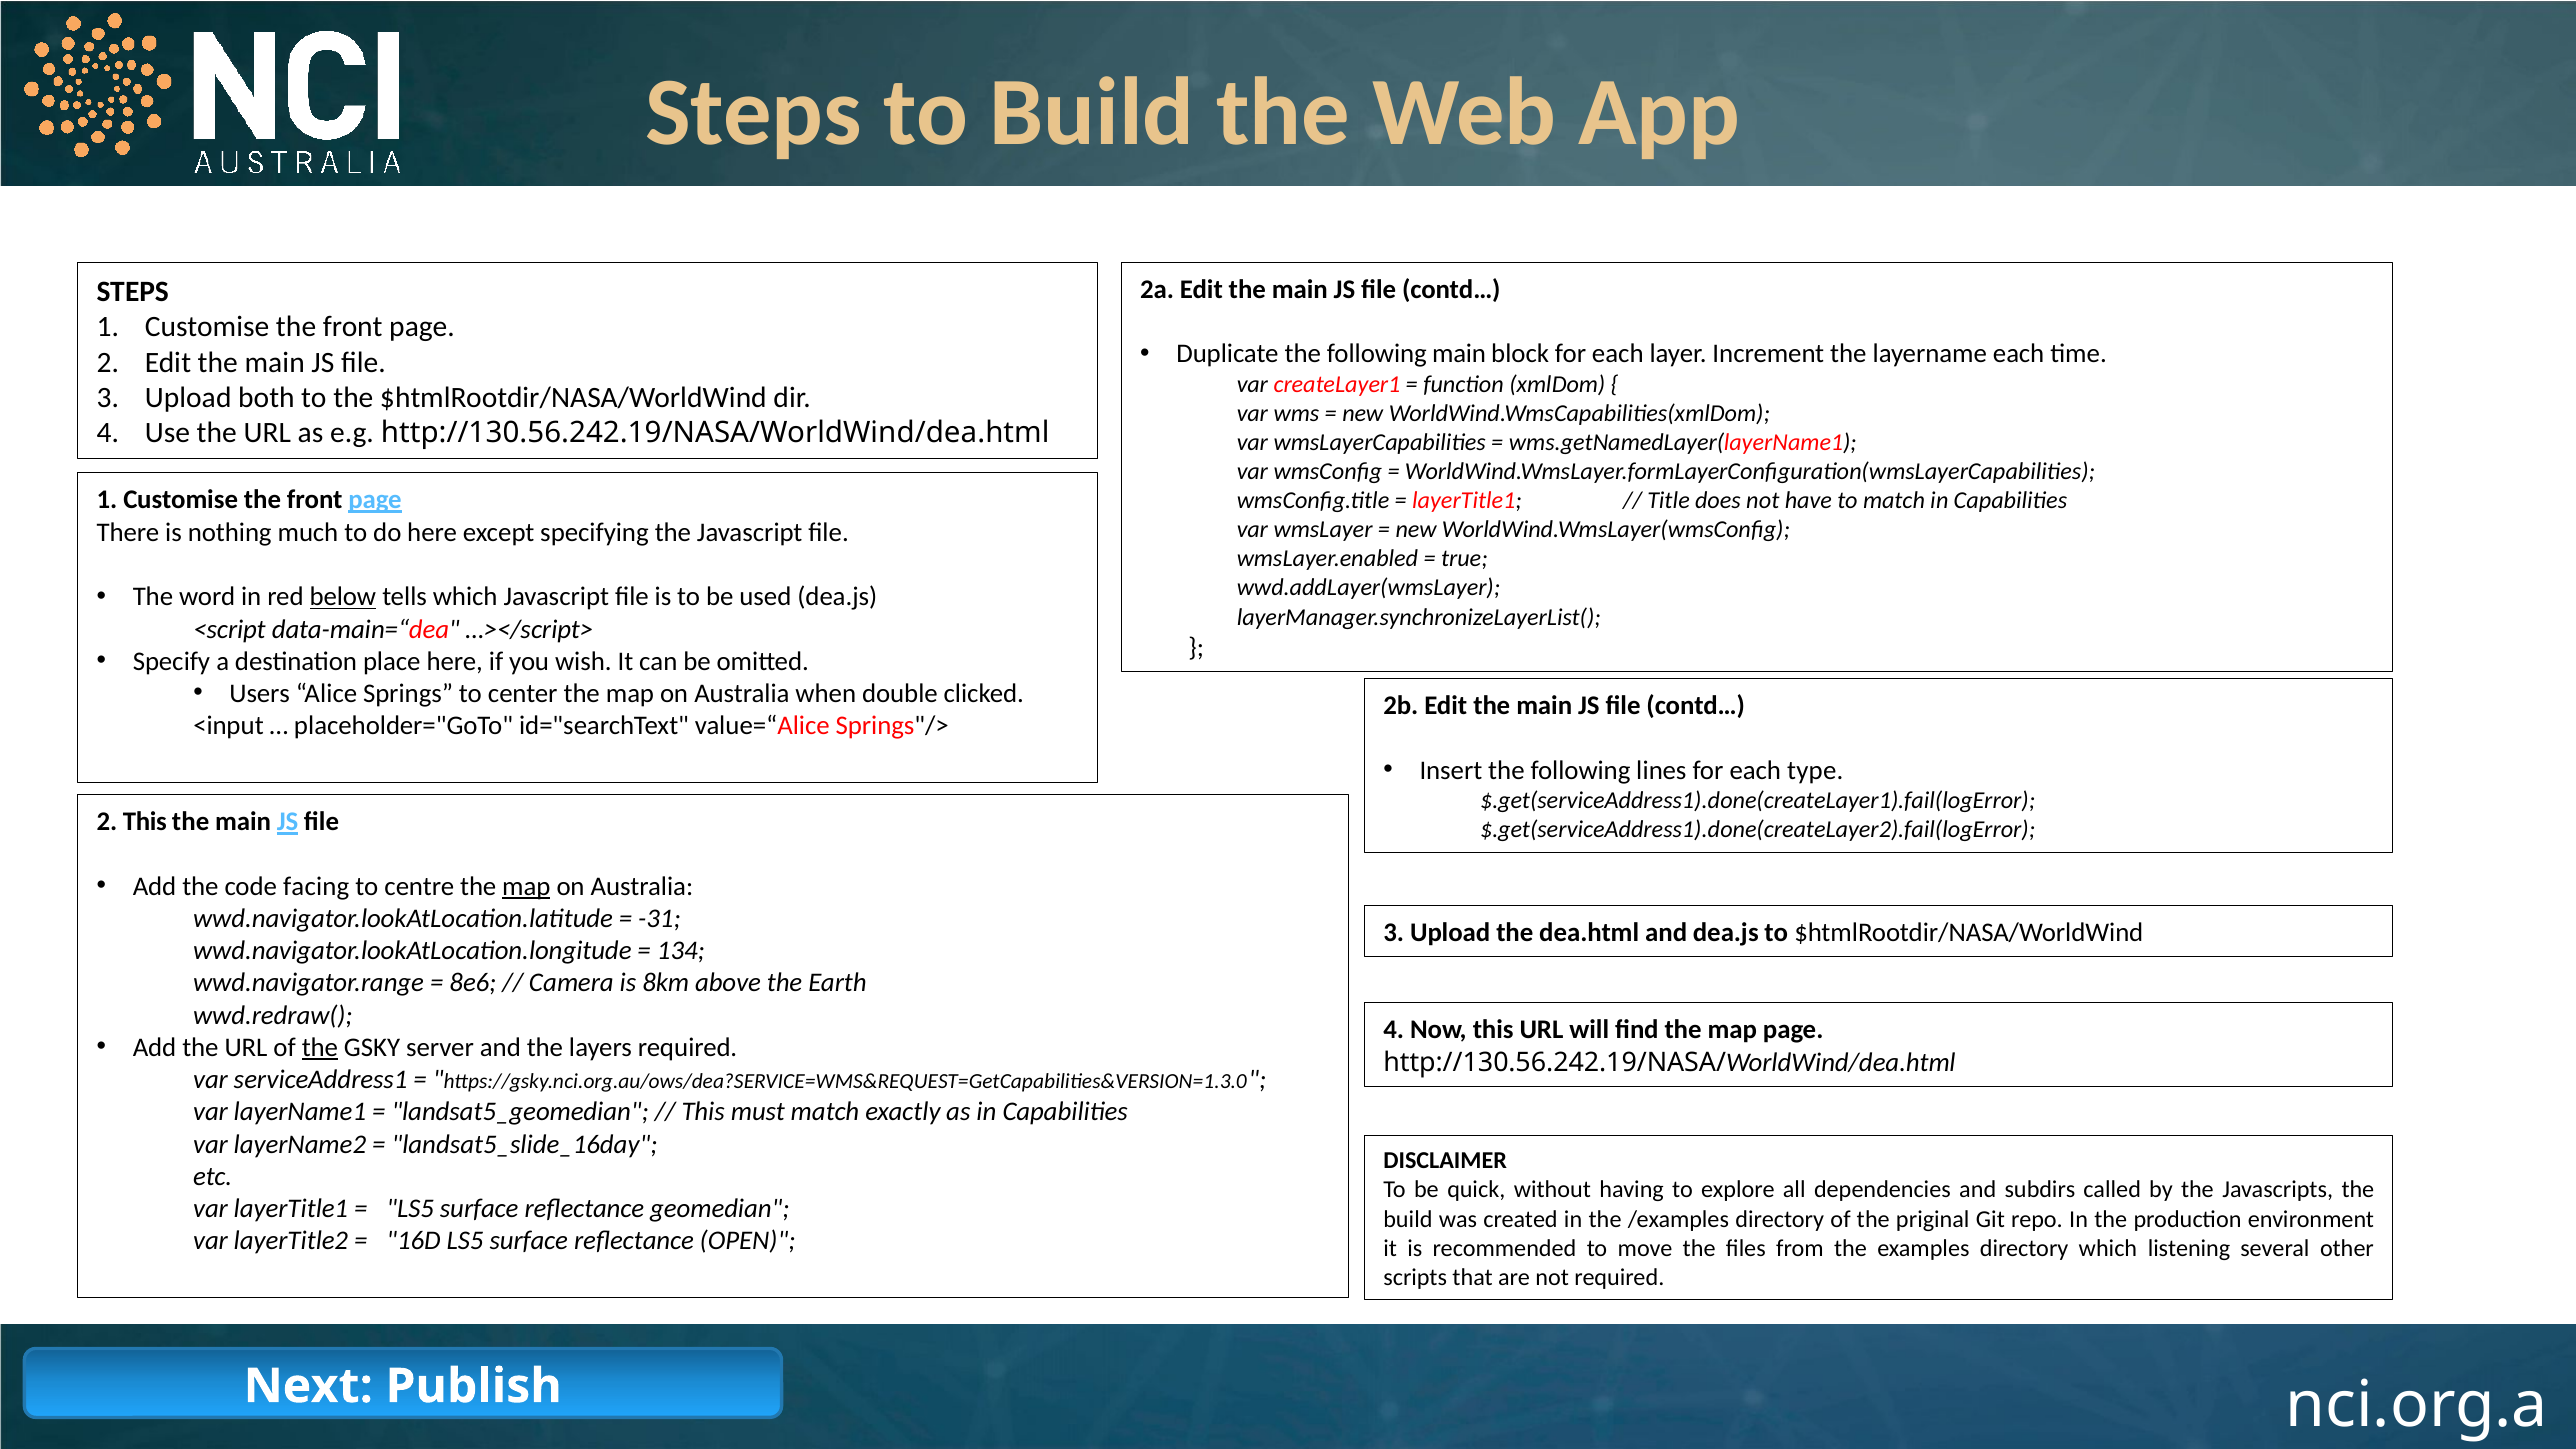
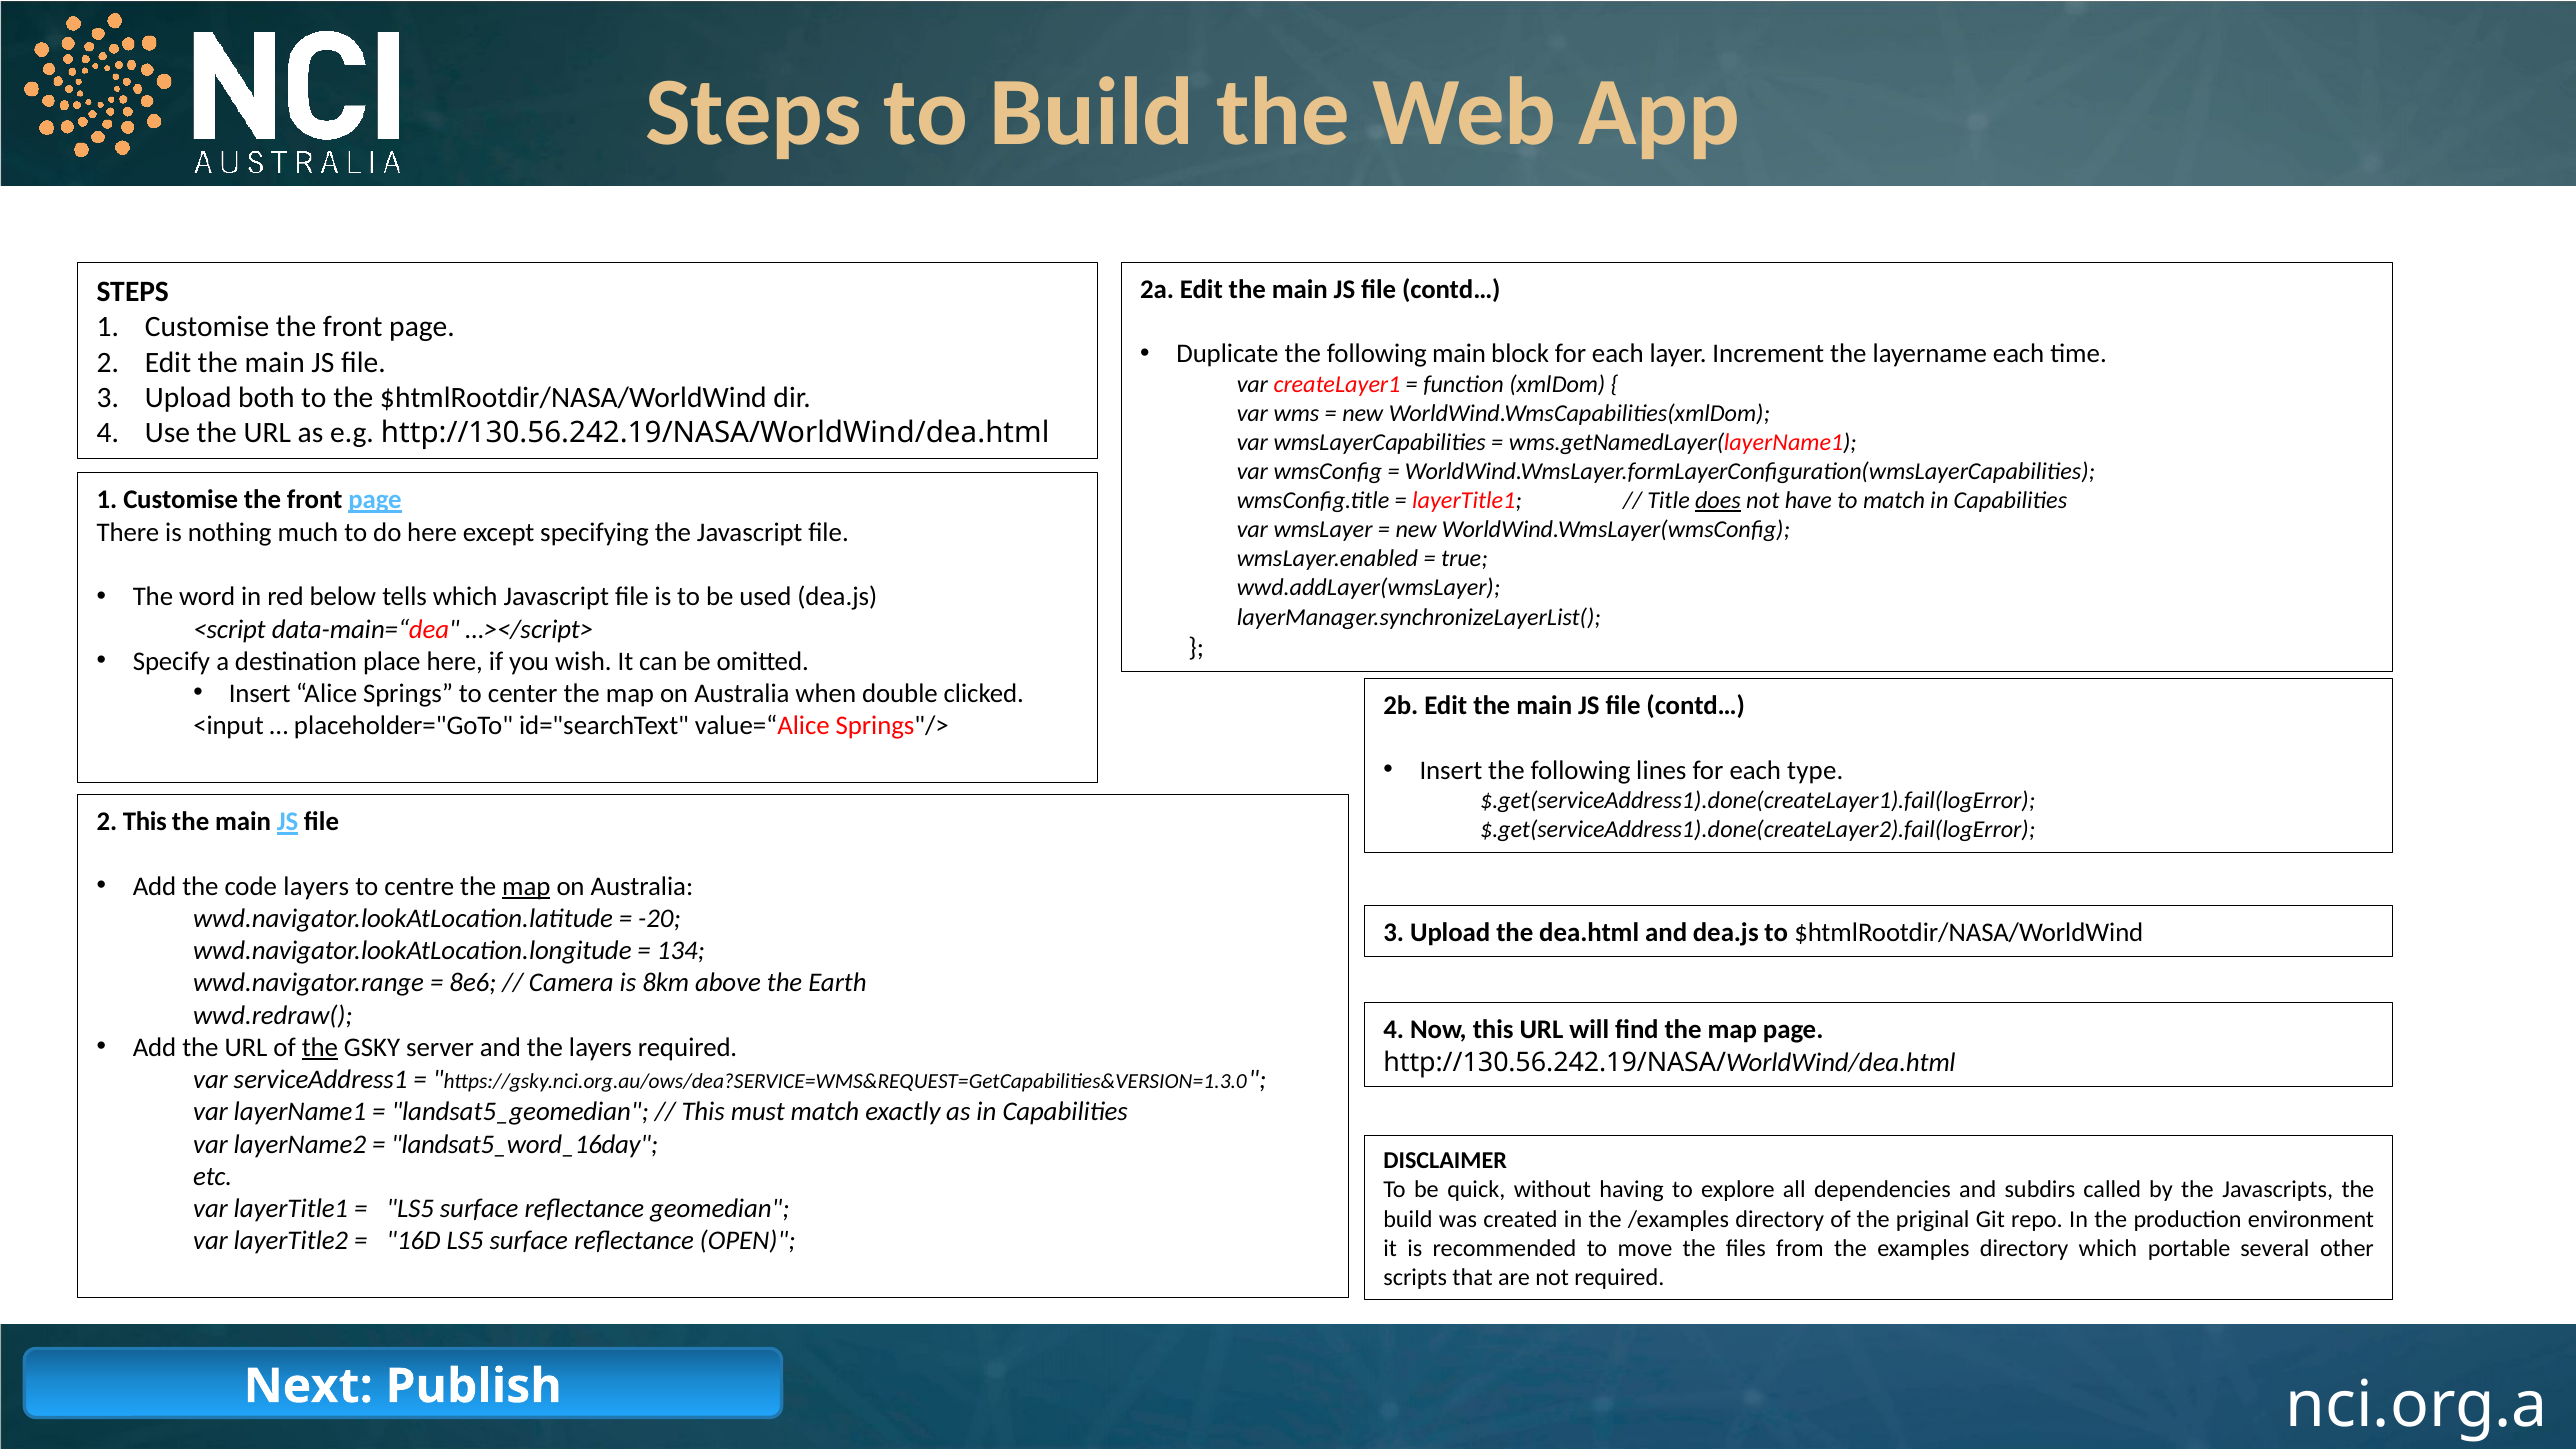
does underline: none -> present
below underline: present -> none
Users at (260, 694): Users -> Insert
code facing: facing -> layers
-31: -31 -> -20
landsat5_slide_16day: landsat5_slide_16day -> landsat5_word_16day
listening: listening -> portable
